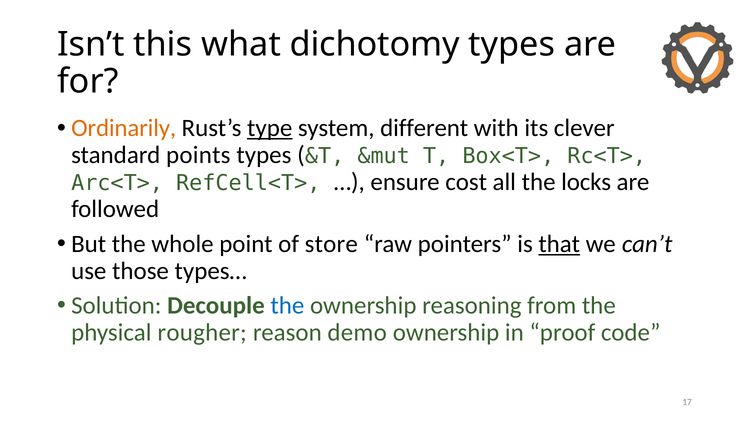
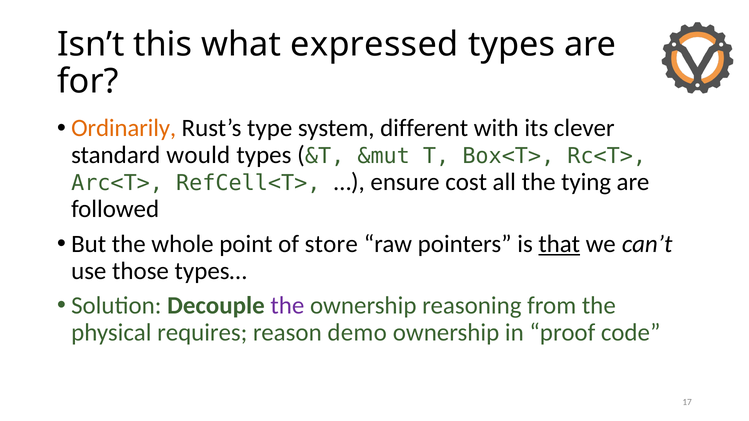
dichotomy: dichotomy -> expressed
type underline: present -> none
points: points -> would
locks: locks -> tying
the at (287, 306) colour: blue -> purple
rougher: rougher -> requires
